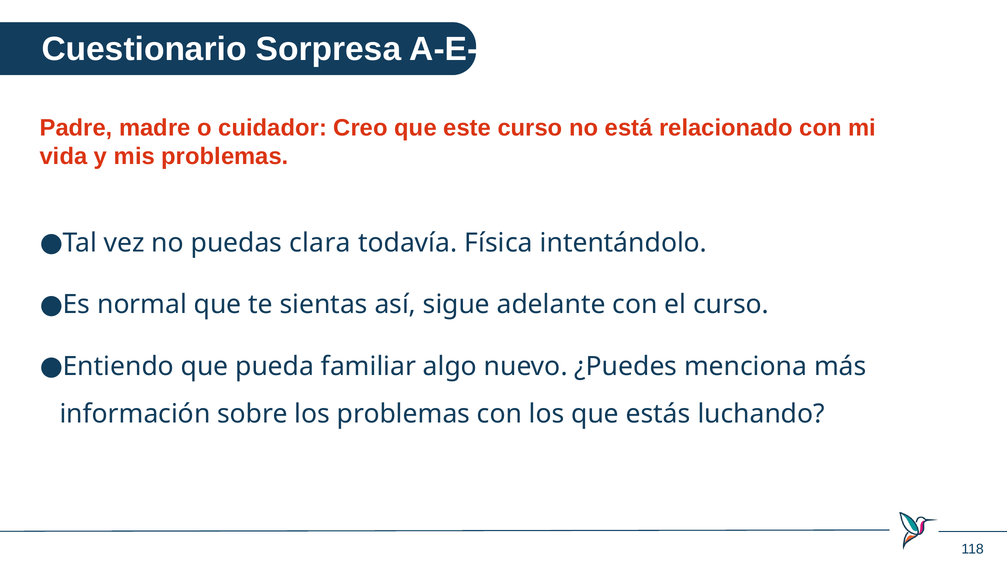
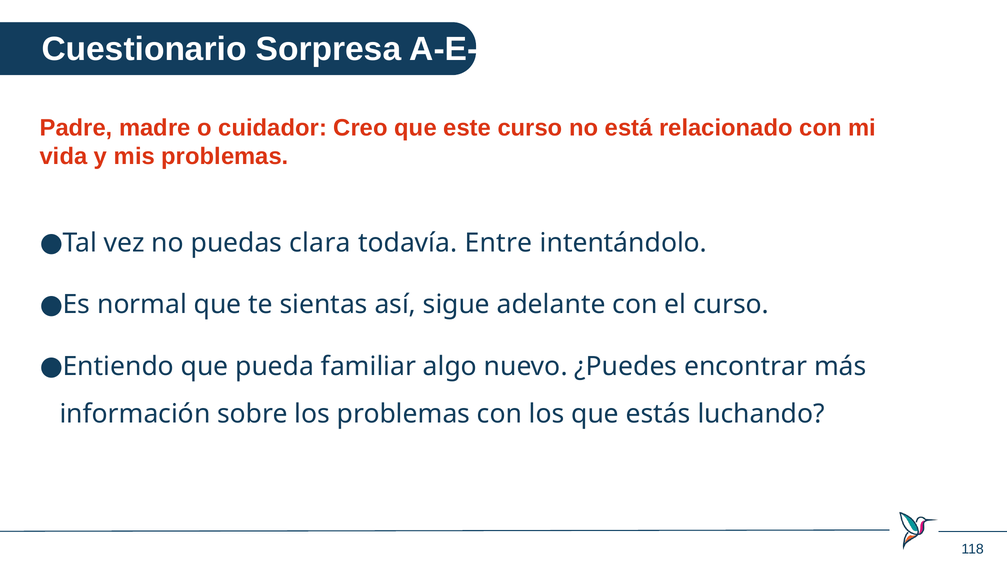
Física: Física -> Entre
menciona: menciona -> encontrar
